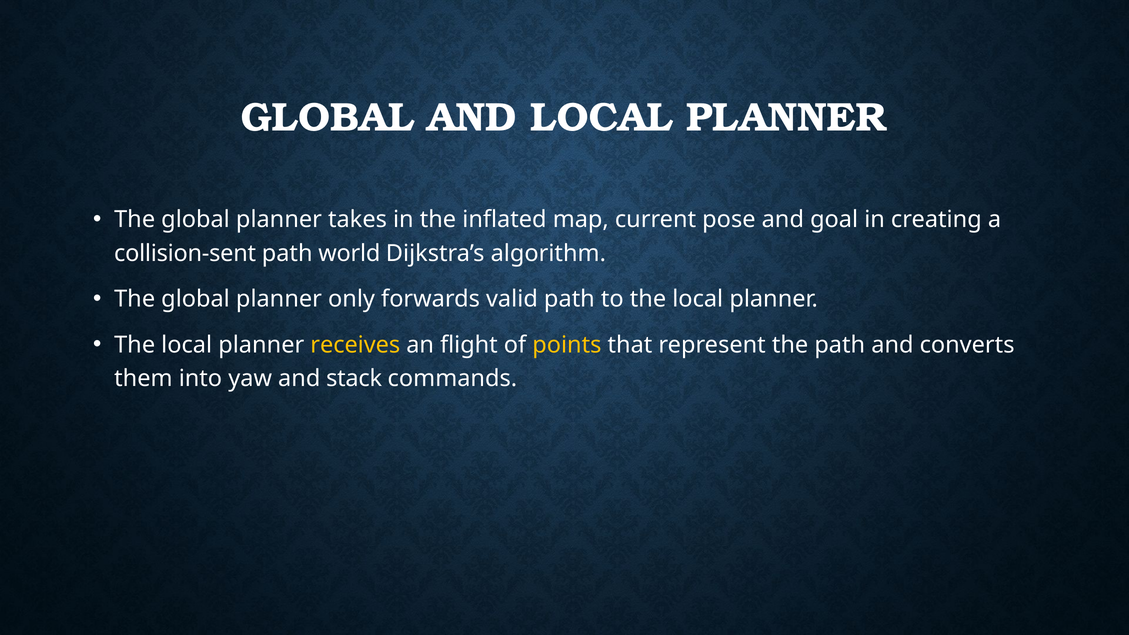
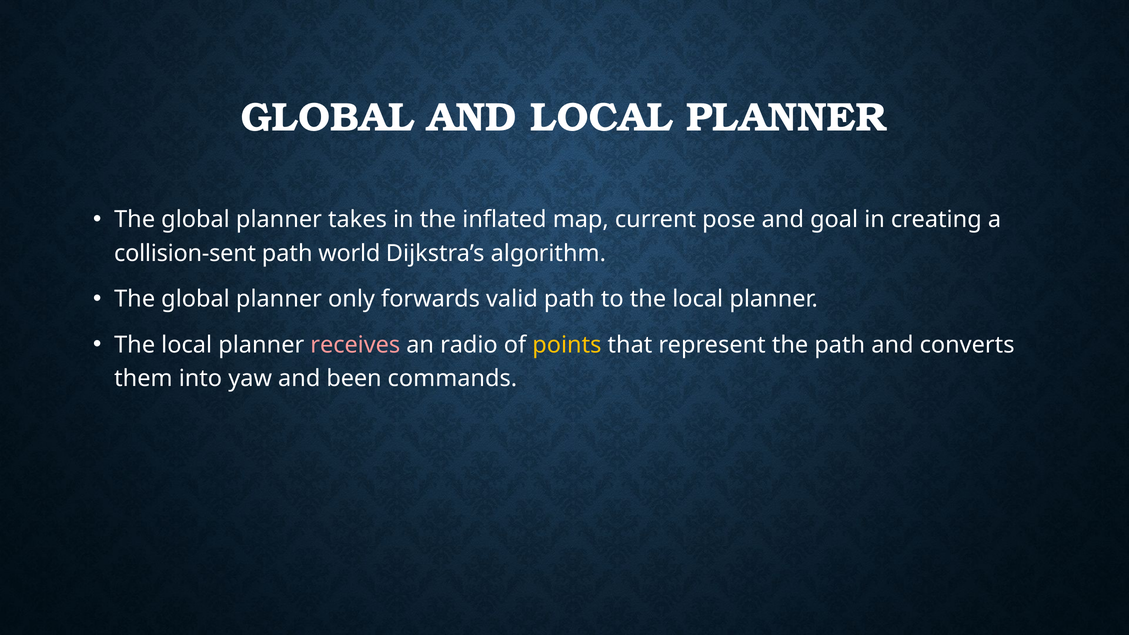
receives colour: yellow -> pink
flight: flight -> radio
stack: stack -> been
